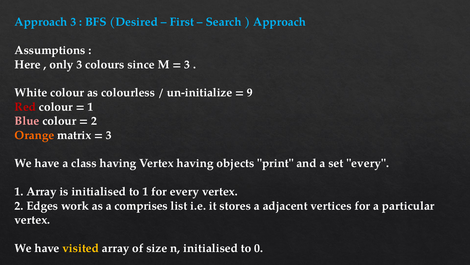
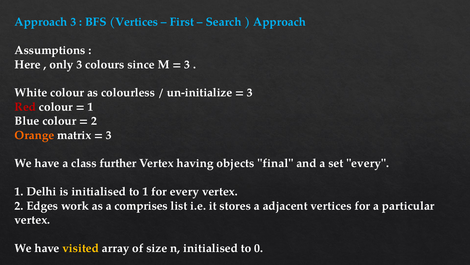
BFS Desired: Desired -> Vertices
9 at (250, 93): 9 -> 3
Blue colour: pink -> white
class having: having -> further
print: print -> final
1 Array: Array -> Delhi
